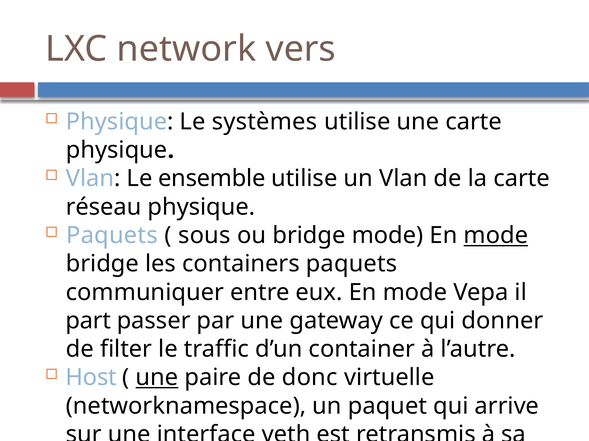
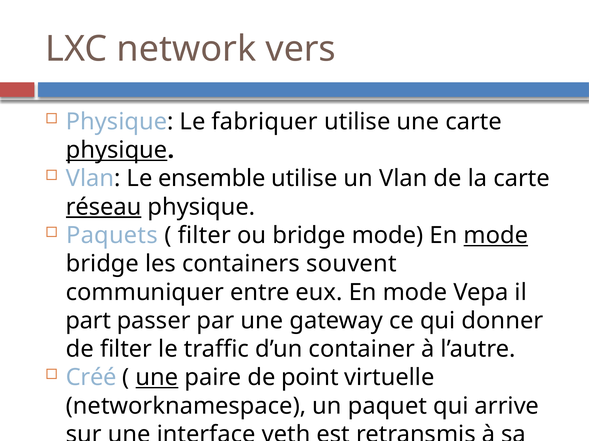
systèmes: systèmes -> fabriquer
physique at (117, 150) underline: none -> present
réseau underline: none -> present
sous at (204, 236): sous -> filter
containers paquets: paquets -> souvent
Host at (91, 378): Host -> Créé
donc: donc -> point
